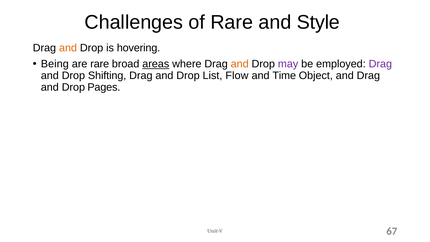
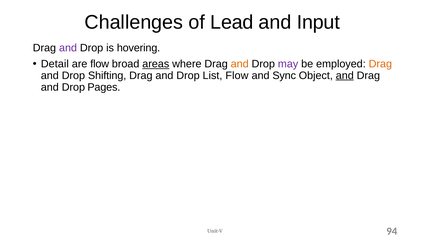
of Rare: Rare -> Lead
Style: Style -> Input
and at (68, 48) colour: orange -> purple
Being: Being -> Detail
are rare: rare -> flow
Drag at (380, 64) colour: purple -> orange
Time: Time -> Sync
and at (345, 75) underline: none -> present
67: 67 -> 94
